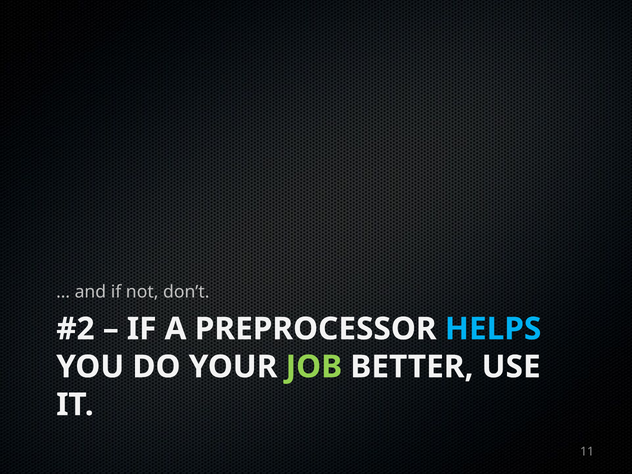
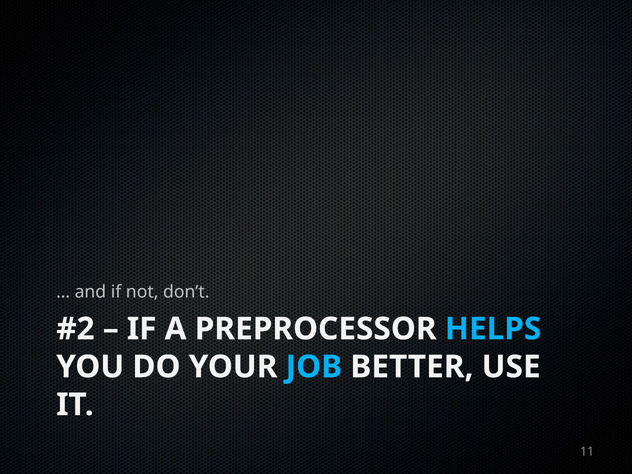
JOB colour: light green -> light blue
